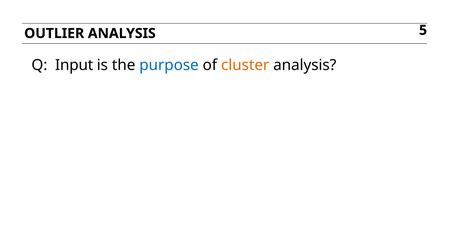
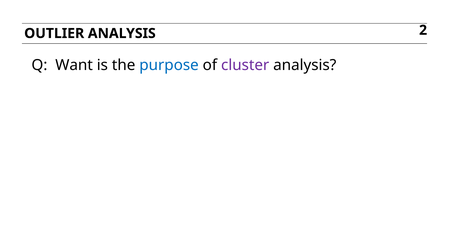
5: 5 -> 2
Input: Input -> Want
cluster colour: orange -> purple
